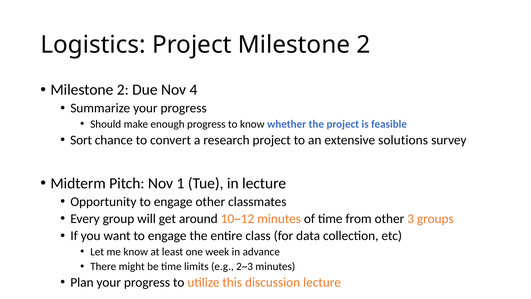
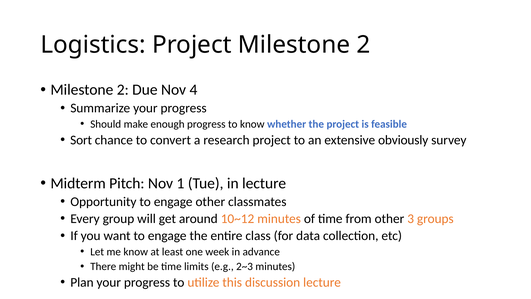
solutions: solutions -> obviously
